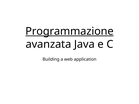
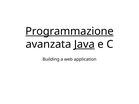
Java underline: none -> present
